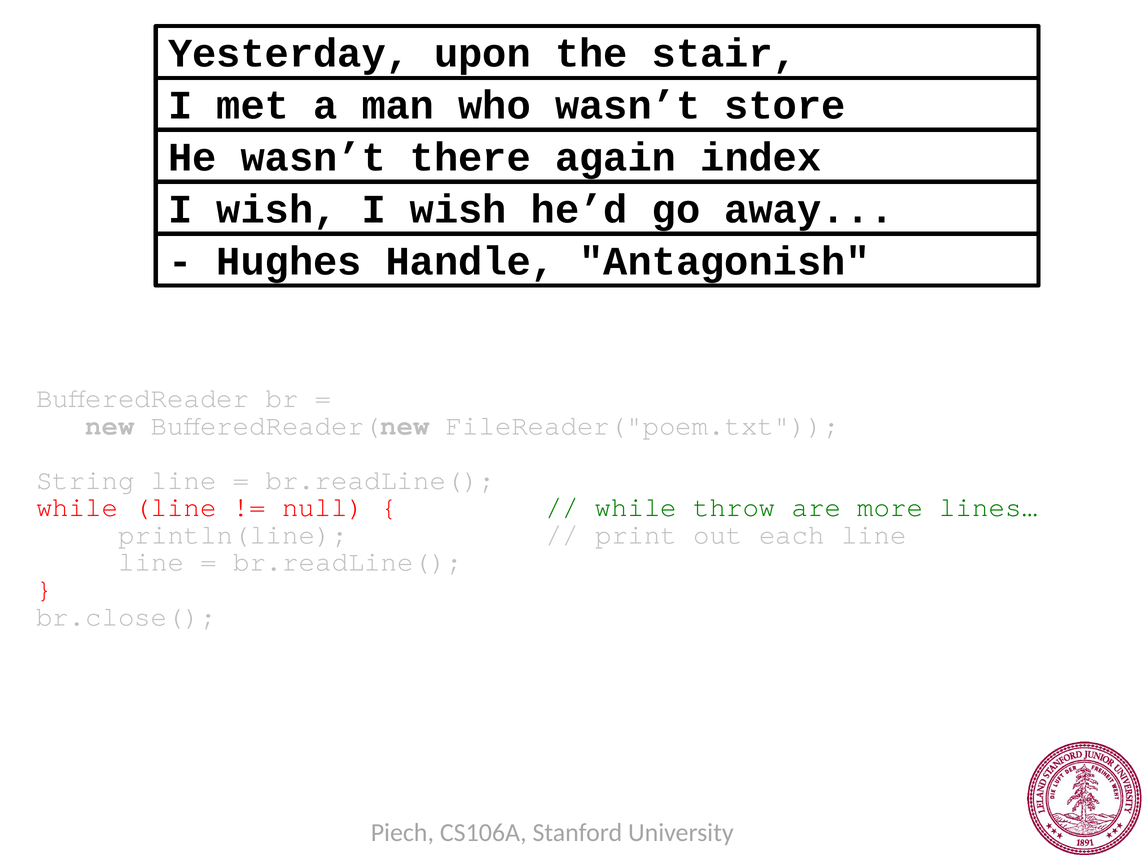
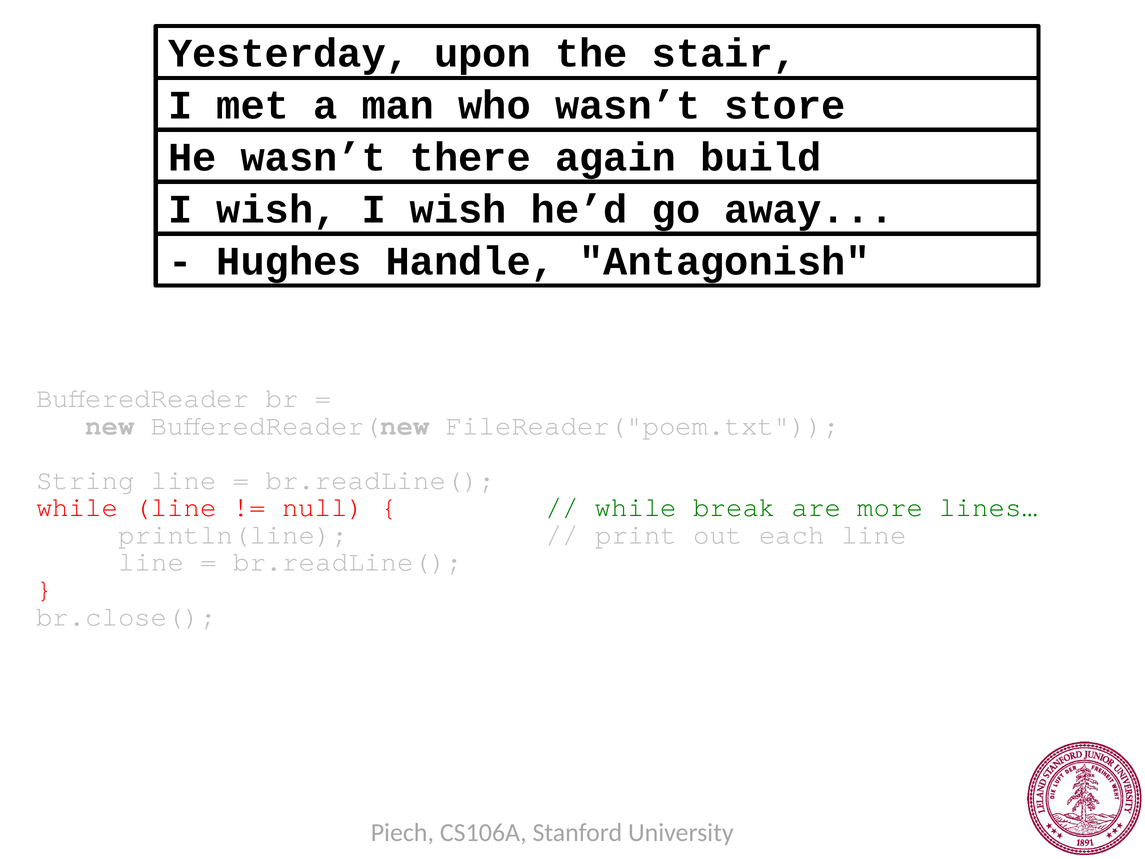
index: index -> build
throw: throw -> break
